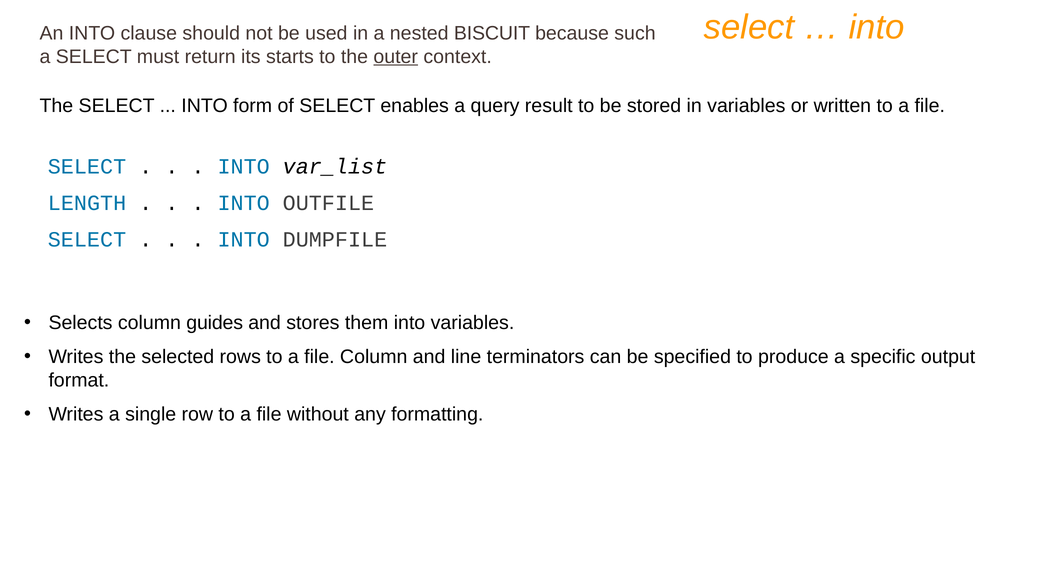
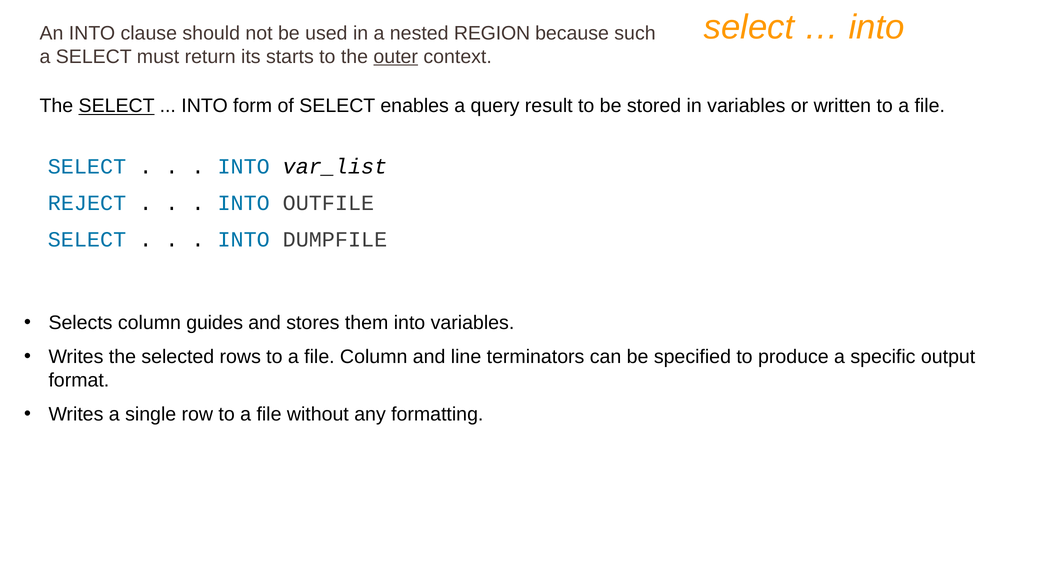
BISCUIT: BISCUIT -> REGION
SELECT at (117, 106) underline: none -> present
LENGTH: LENGTH -> REJECT
